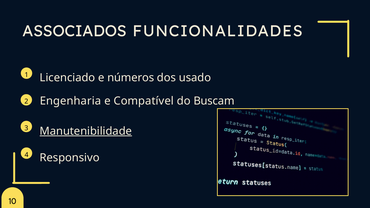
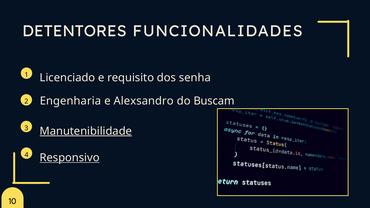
ASSOCIADOS: ASSOCIADOS -> DETENTORES
números: números -> requisito
usado: usado -> senha
Compatível: Compatível -> Alexsandro
Responsivo underline: none -> present
